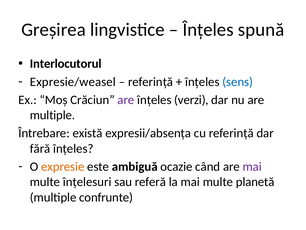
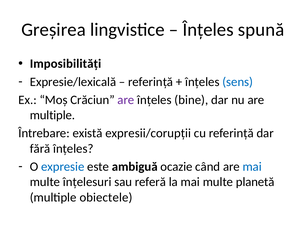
Interlocutorul: Interlocutorul -> Imposibilități
Expresie/weasel: Expresie/weasel -> Expresie/lexicală
verzi: verzi -> bine
expresii/absența: expresii/absența -> expresii/corupții
expresie colour: orange -> blue
mai at (252, 166) colour: purple -> blue
confrunte: confrunte -> obiectele
